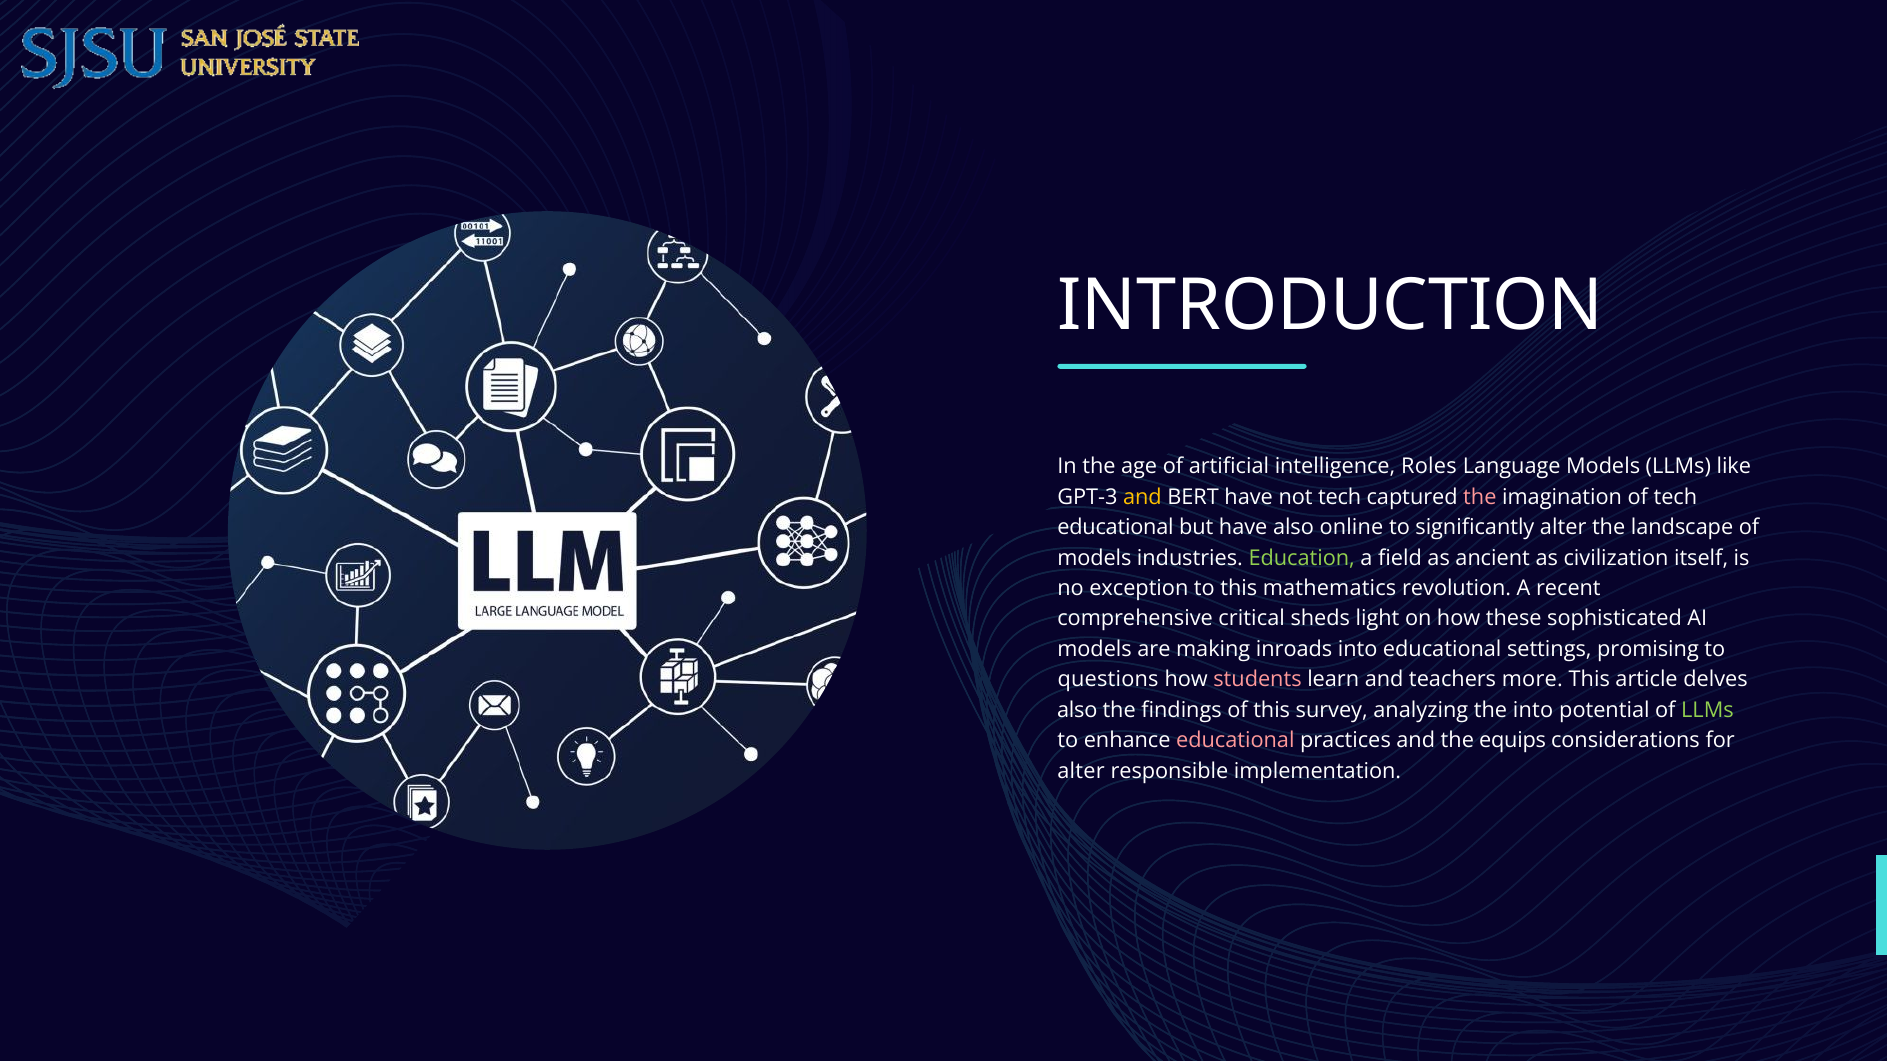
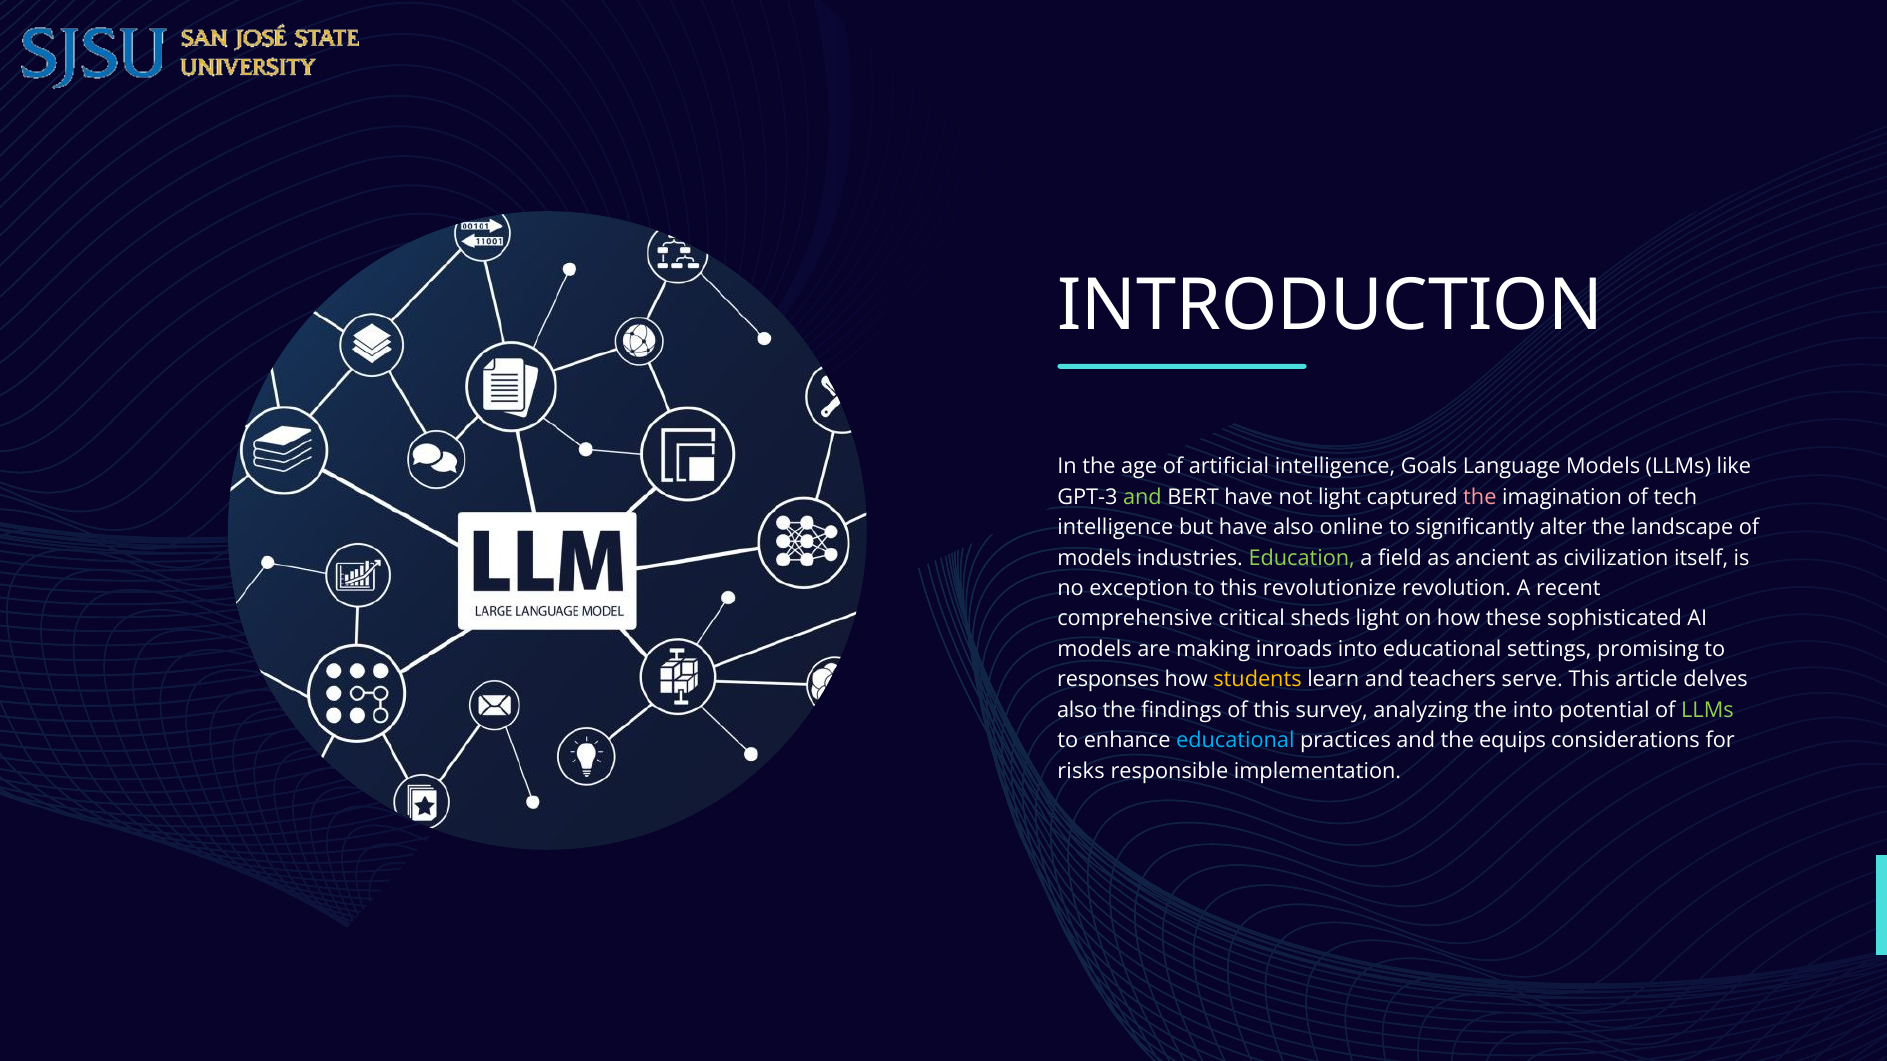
Roles: Roles -> Goals
and at (1142, 497) colour: yellow -> light green
not tech: tech -> light
educational at (1116, 528): educational -> intelligence
mathematics: mathematics -> revolutionize
questions: questions -> responses
students colour: pink -> yellow
more: more -> serve
educational at (1235, 741) colour: pink -> light blue
alter at (1081, 771): alter -> risks
